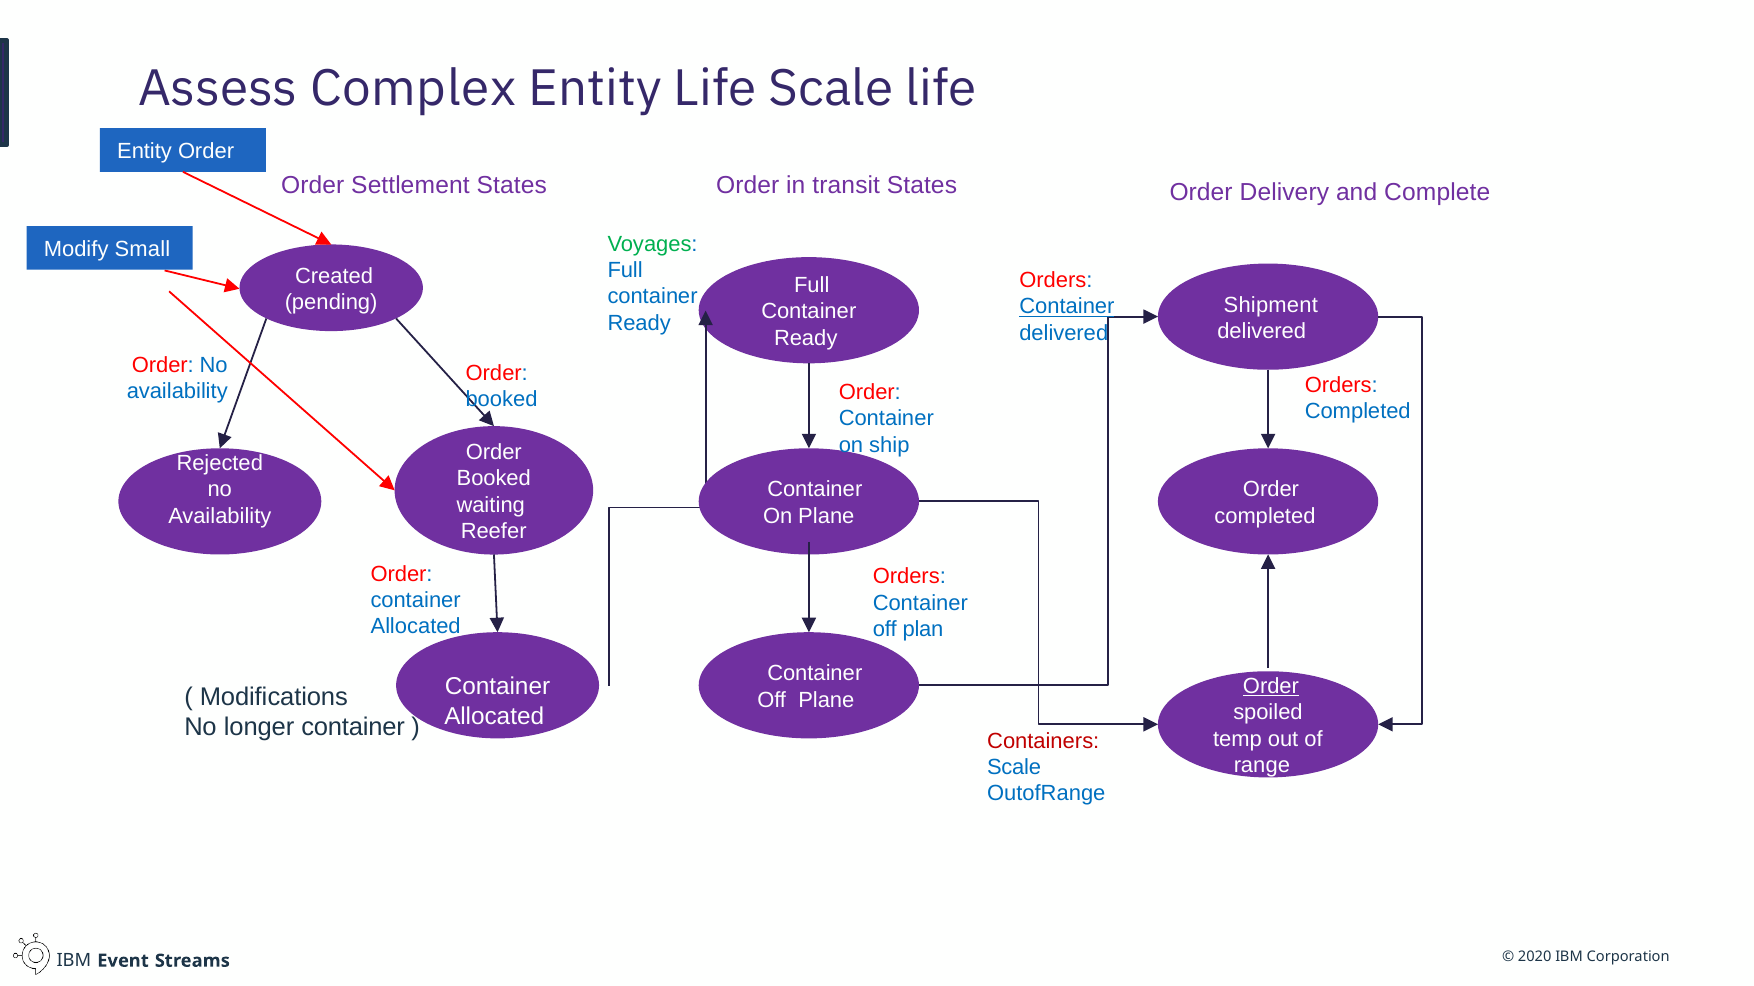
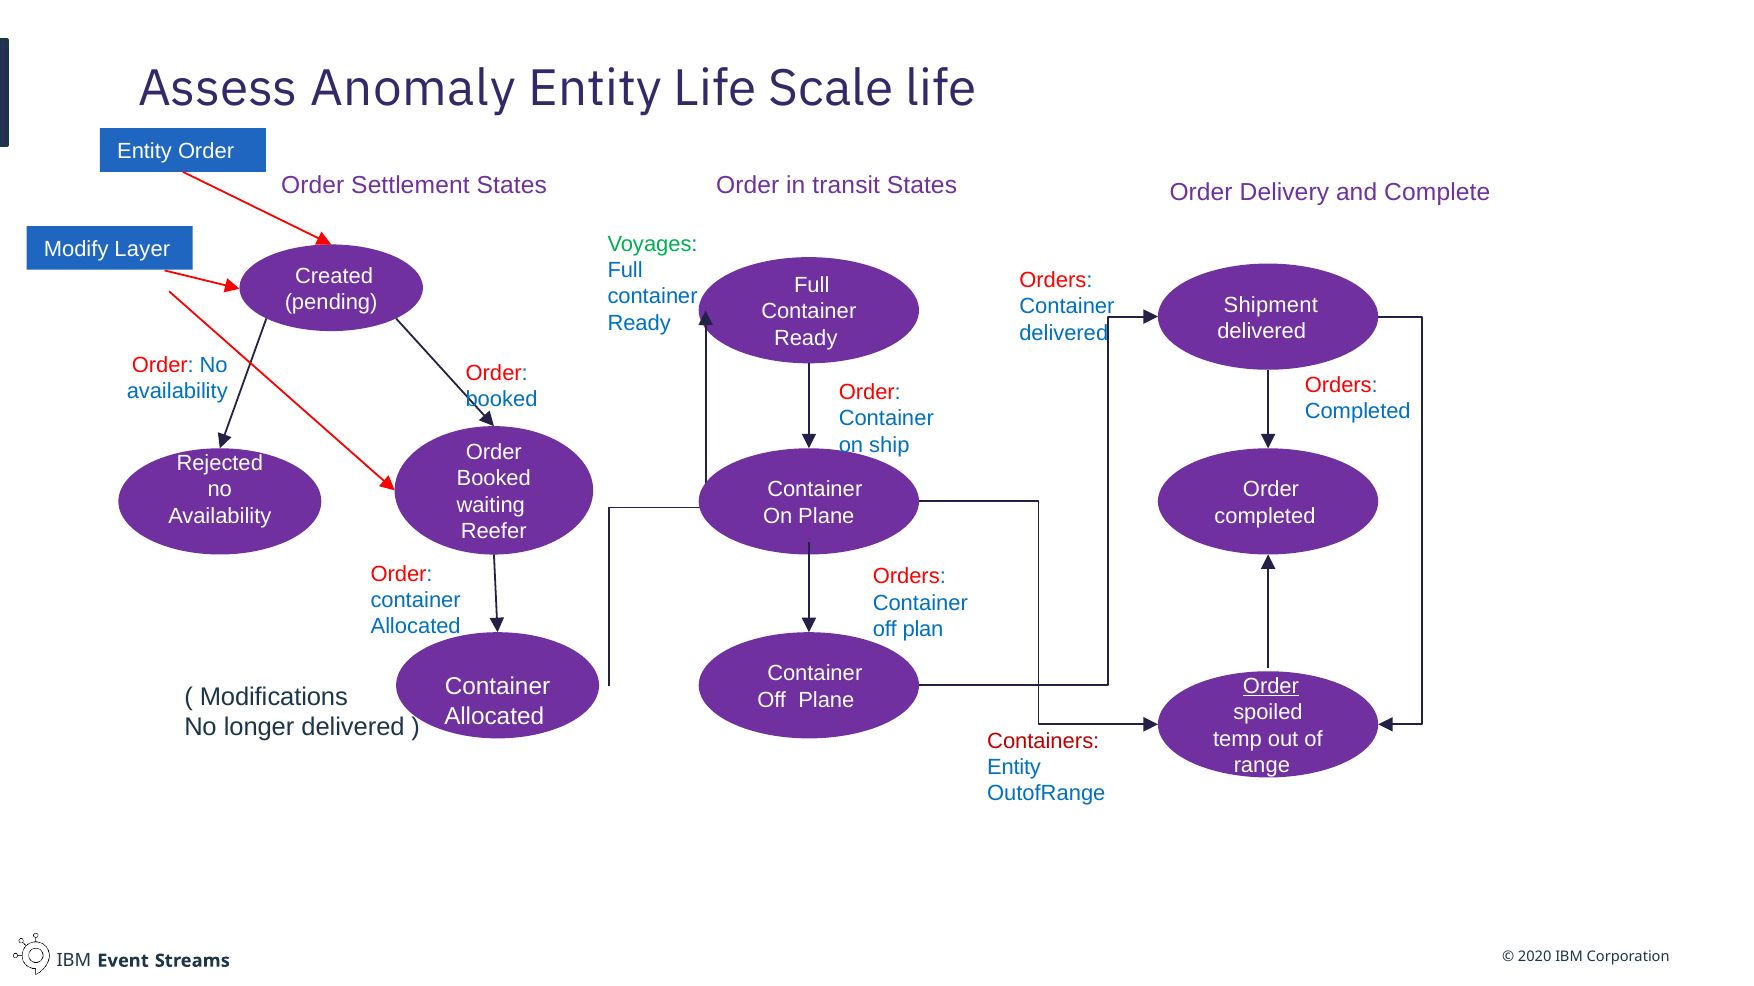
Complex: Complex -> Anomaly
Small: Small -> Layer
Container at (1067, 307) underline: present -> none
longer container: container -> delivered
Scale at (1014, 768): Scale -> Entity
